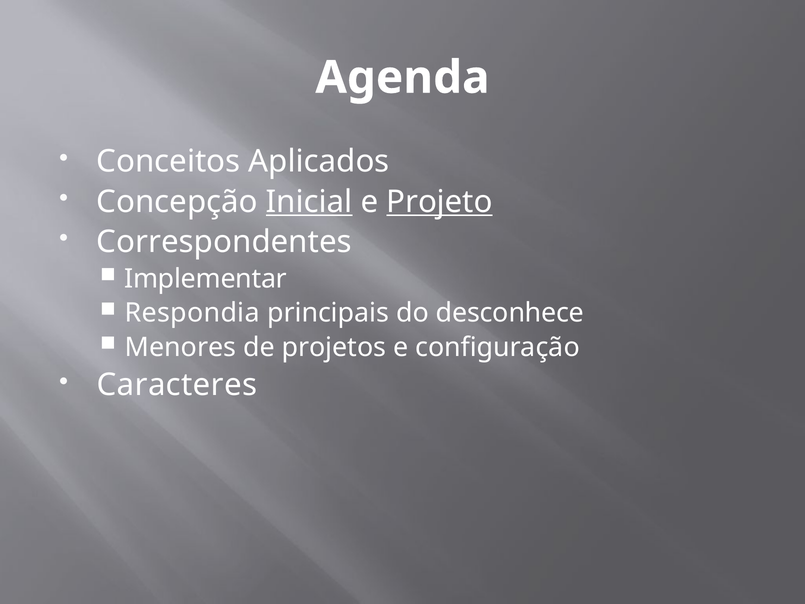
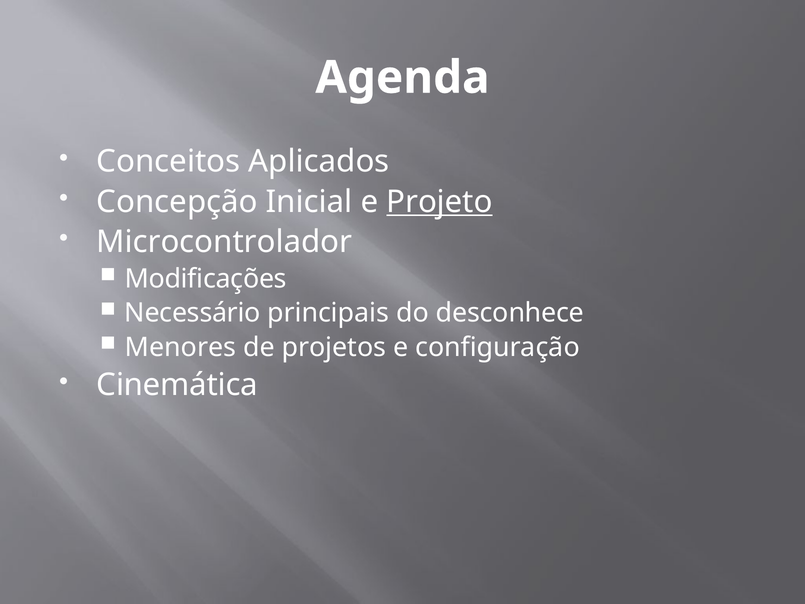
Inicial underline: present -> none
Correspondentes: Correspondentes -> Microcontrolador
Implementar: Implementar -> Modificações
Respondia: Respondia -> Necessário
Caracteres: Caracteres -> Cinemática
